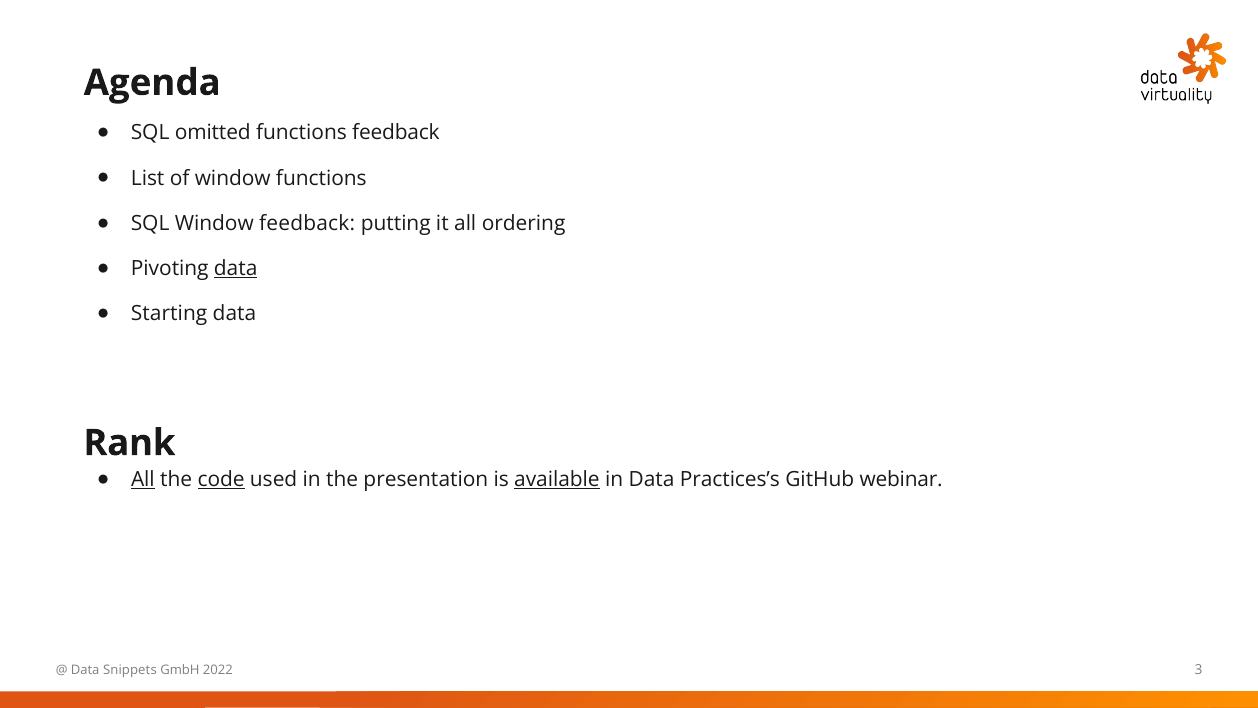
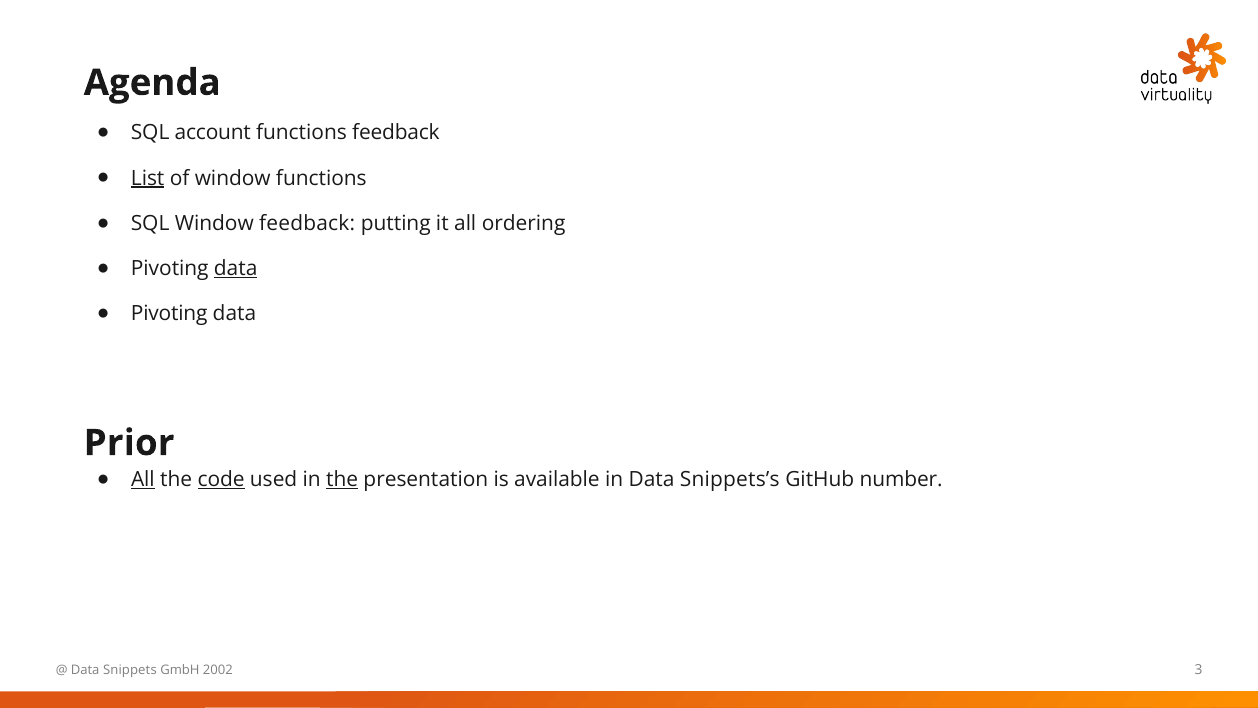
omitted: omitted -> account
List underline: none -> present
Starting at (169, 314): Starting -> Pivoting
Rank: Rank -> Prior
the at (342, 479) underline: none -> present
available underline: present -> none
Practices’s: Practices’s -> Snippets’s
webinar: webinar -> number
2022: 2022 -> 2002
